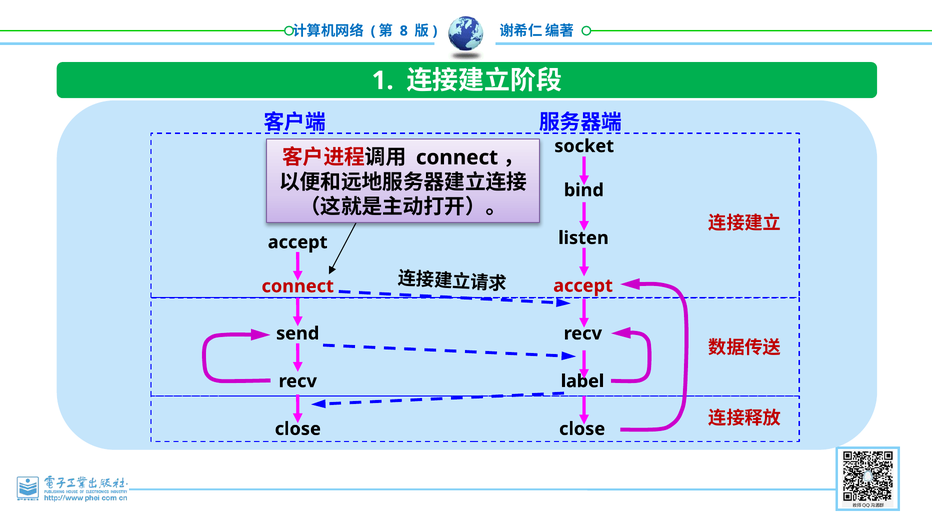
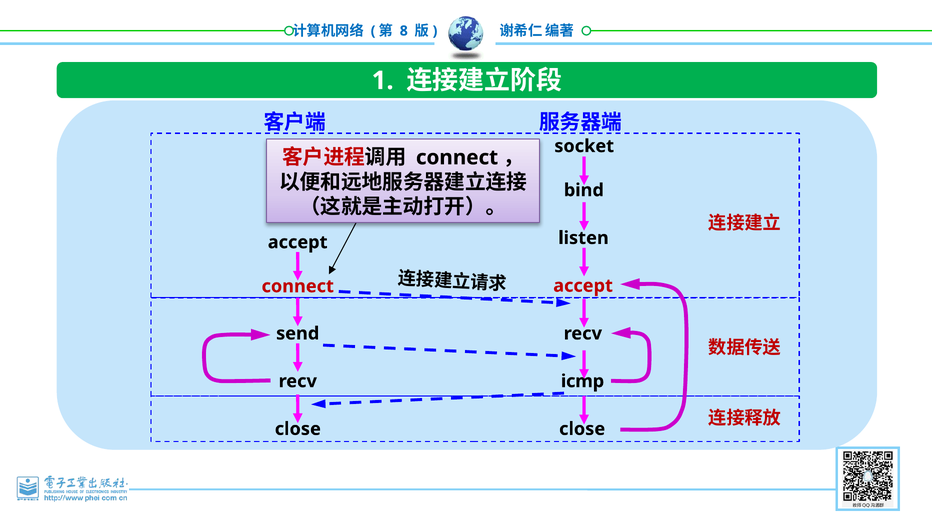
label: label -> icmp
